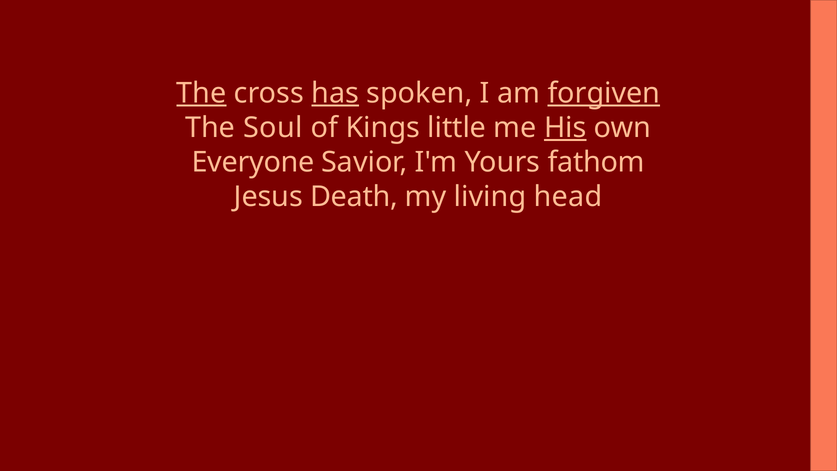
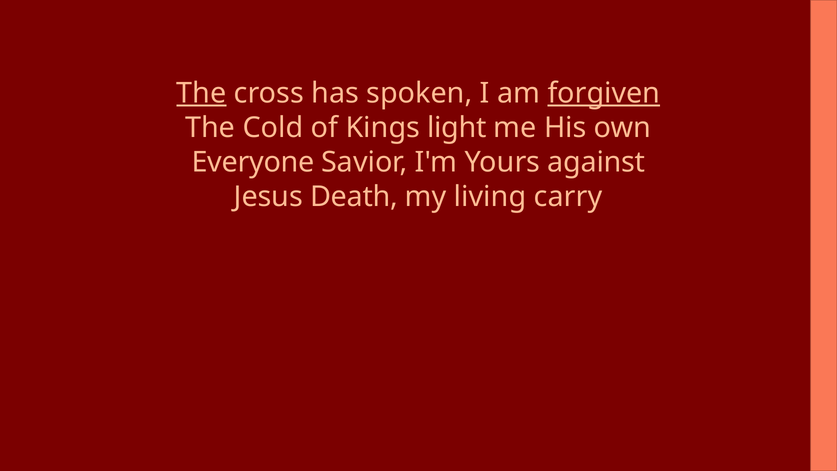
has underline: present -> none
Soul: Soul -> Cold
little: little -> light
His underline: present -> none
fathom: fathom -> against
head: head -> carry
